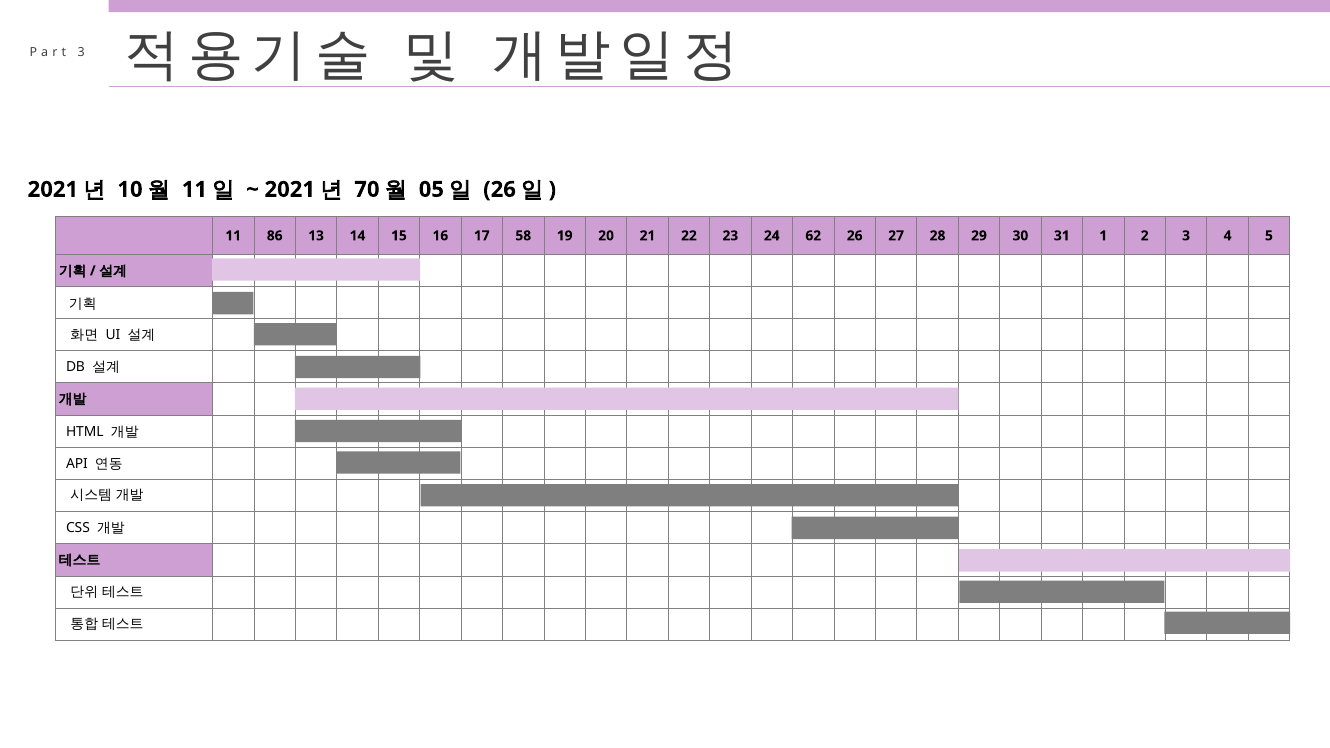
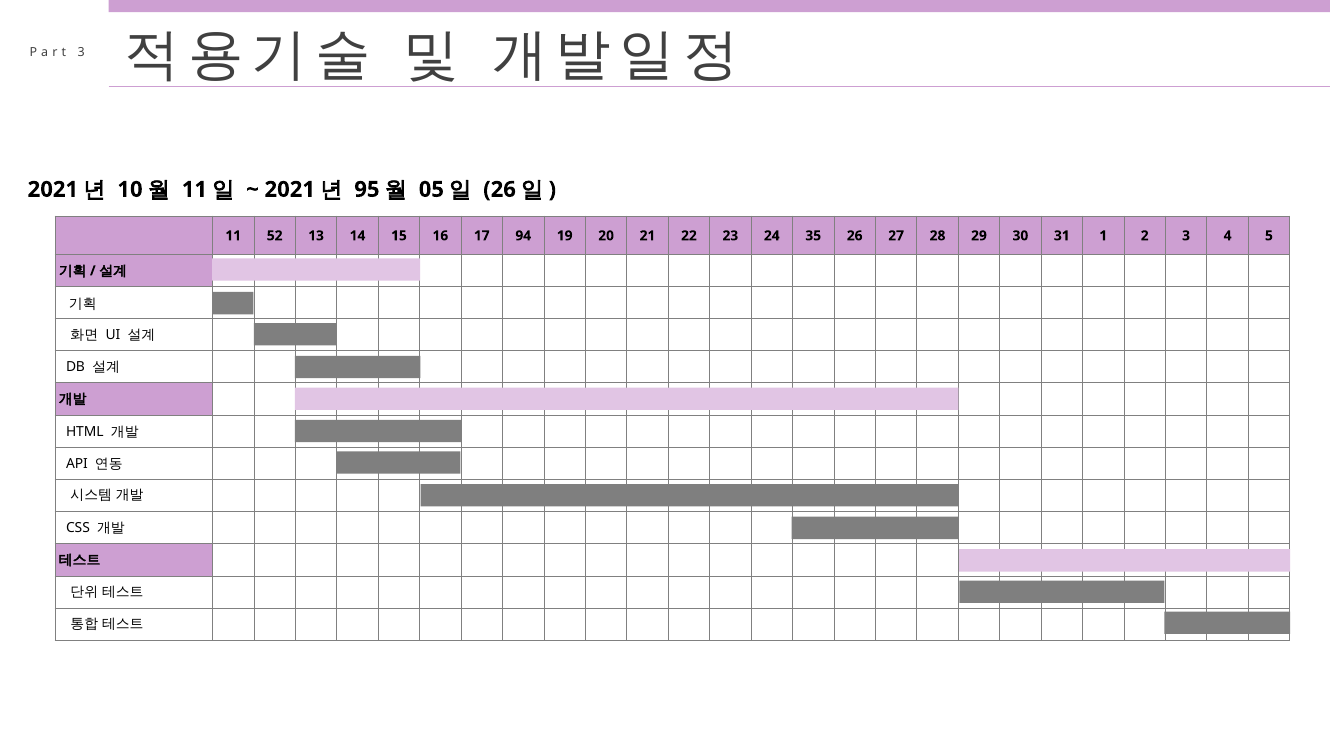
70: 70 -> 95
86: 86 -> 52
58: 58 -> 94
62: 62 -> 35
